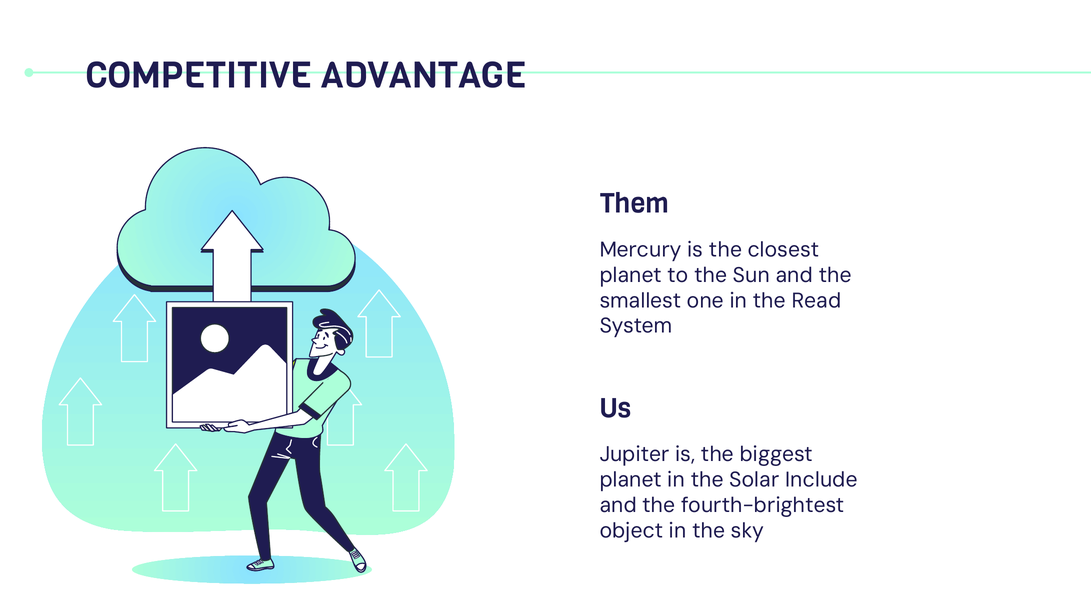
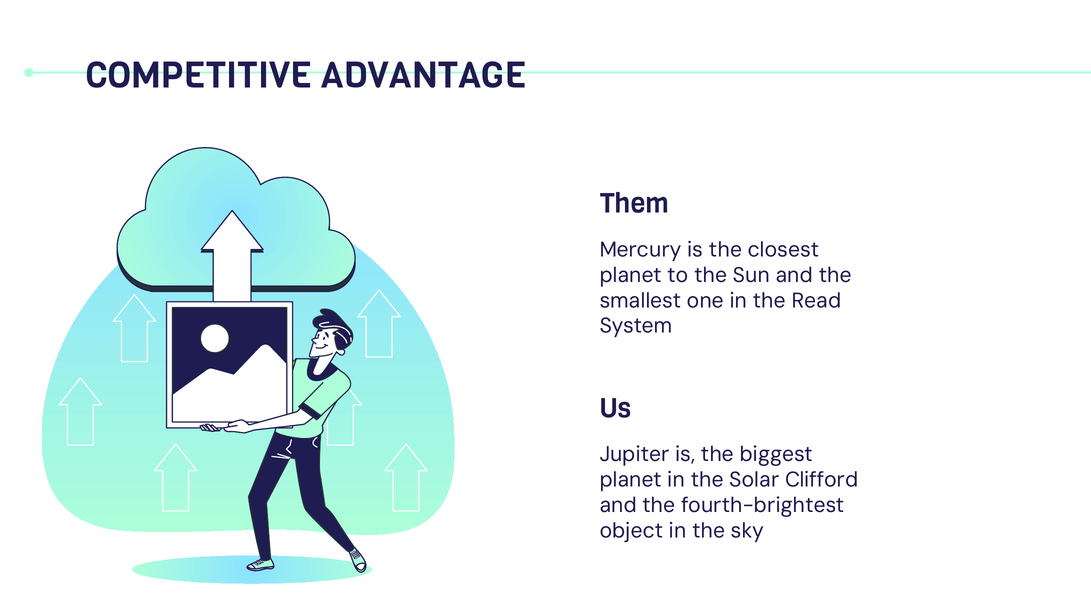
Include: Include -> Clifford
